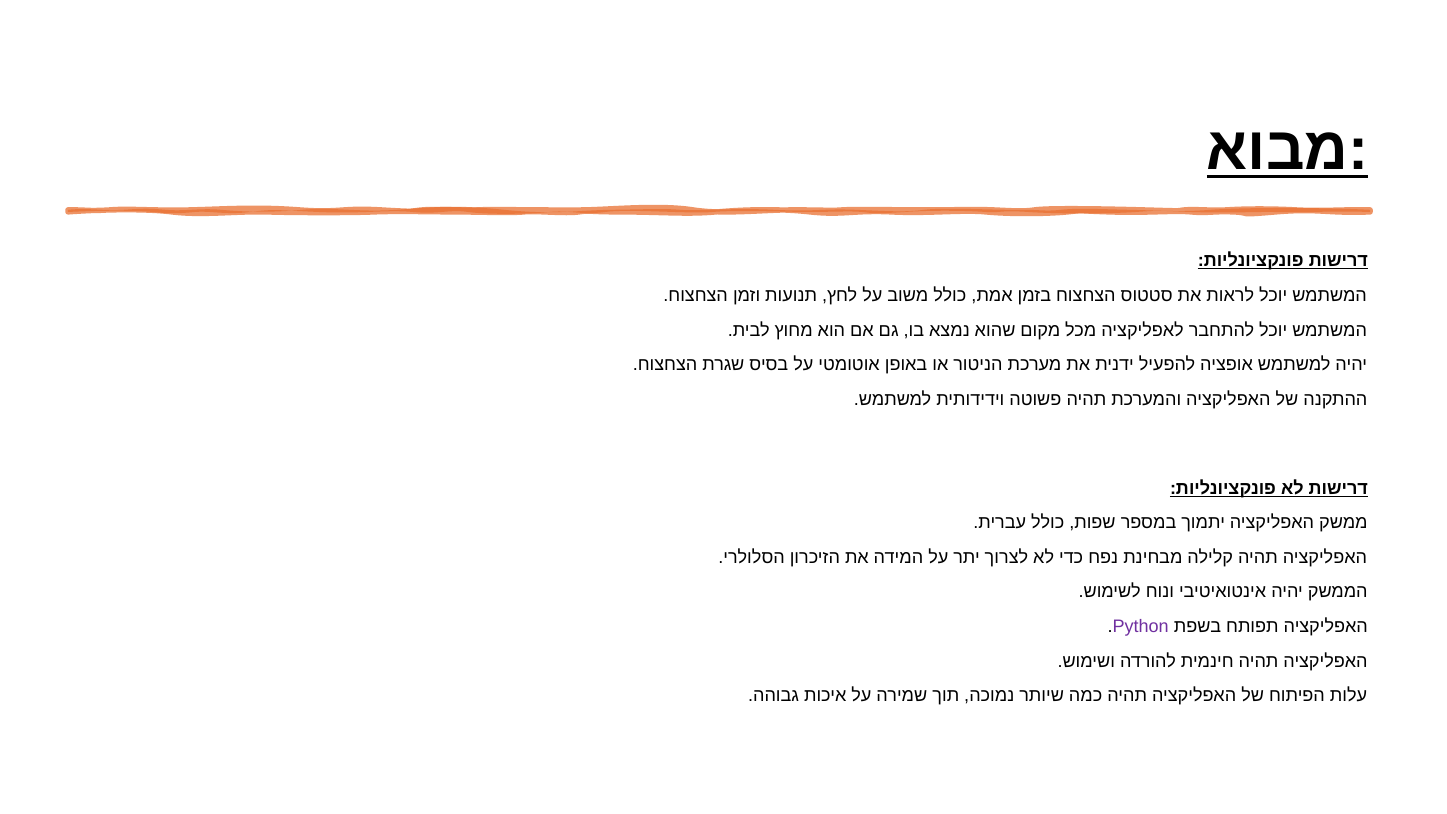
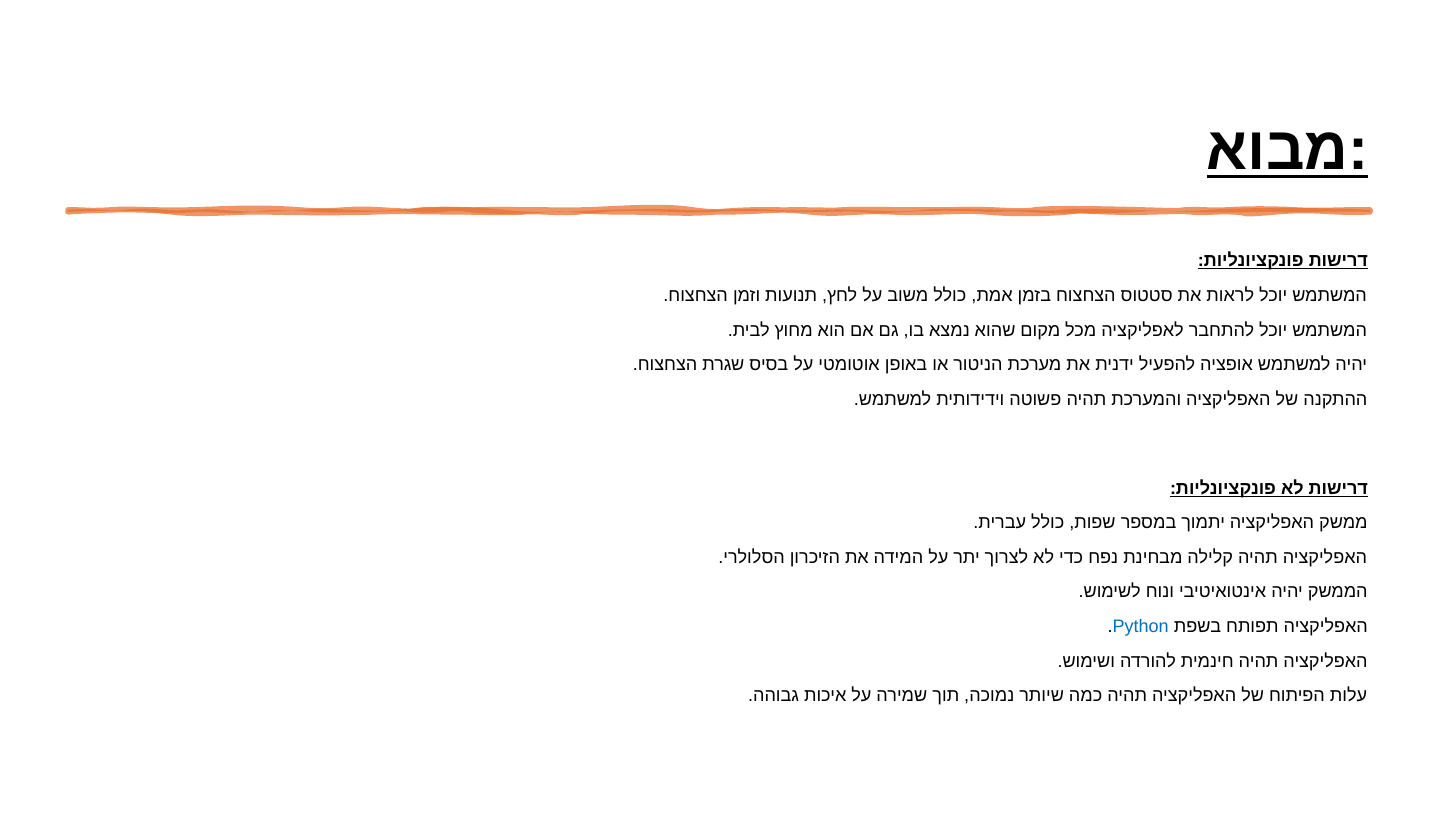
Python colour: purple -> blue
